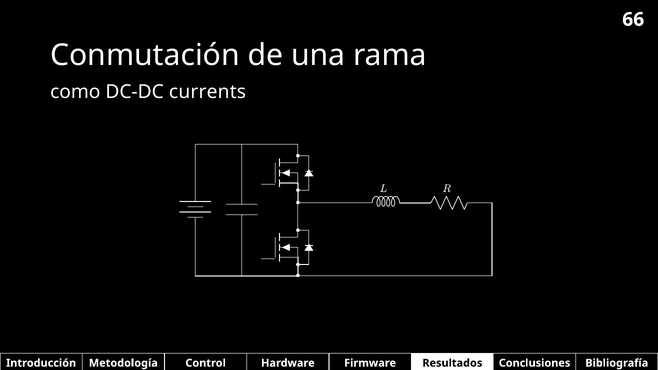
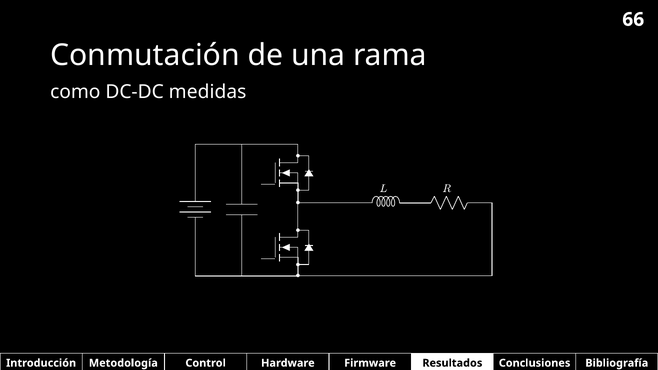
currents: currents -> medidas
